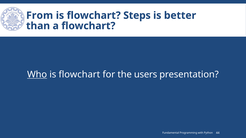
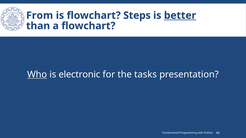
better underline: none -> present
flowchart at (79, 75): flowchart -> electronic
users: users -> tasks
